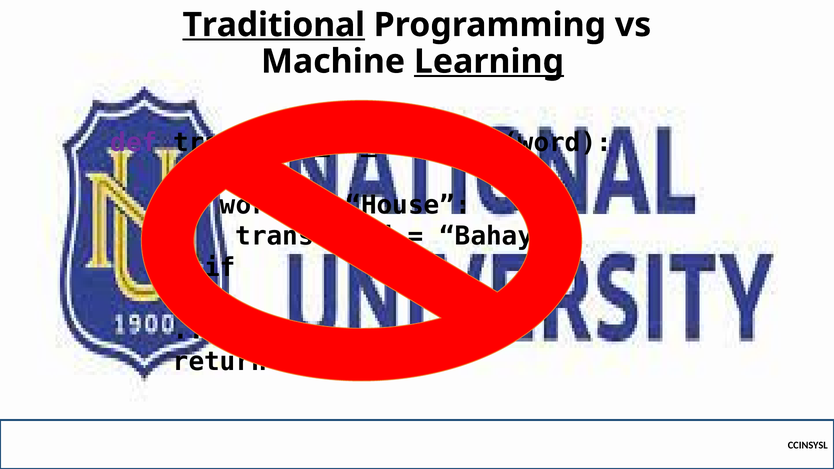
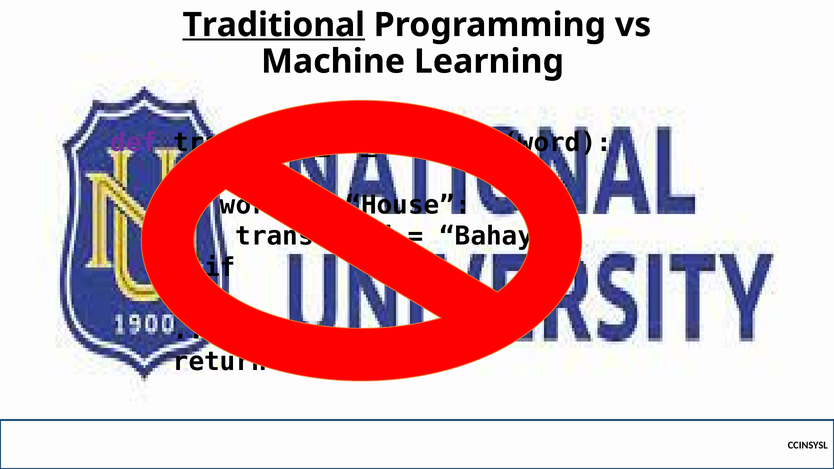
Learning underline: present -> none
